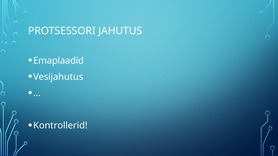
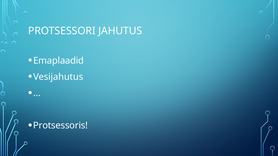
Kontrollerid: Kontrollerid -> Protsessoris
